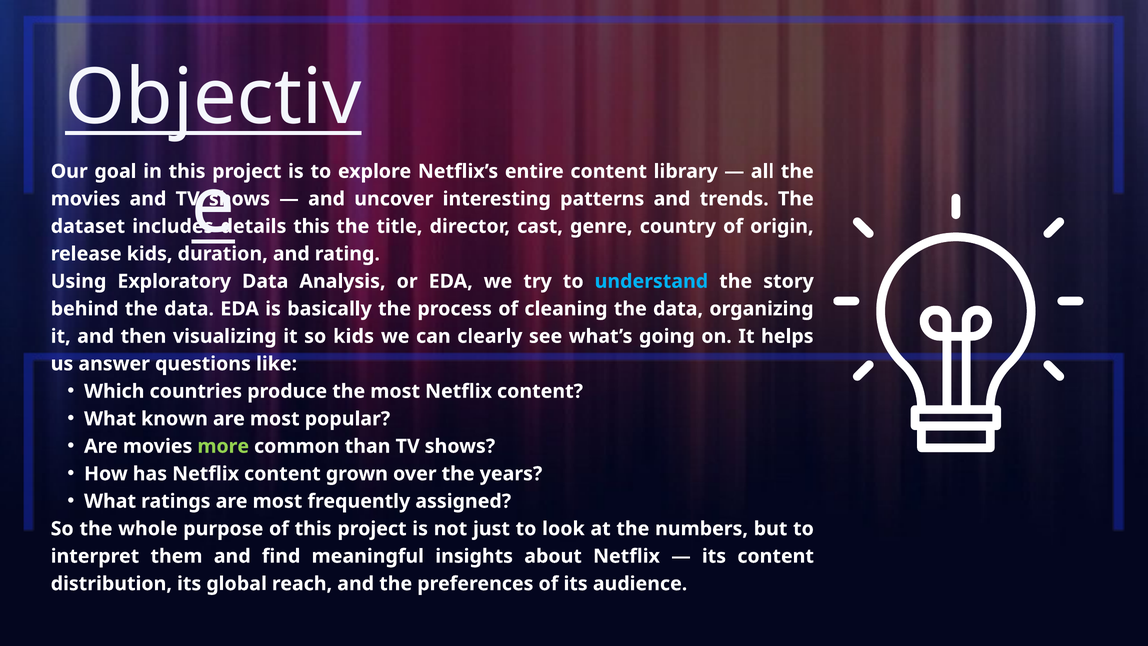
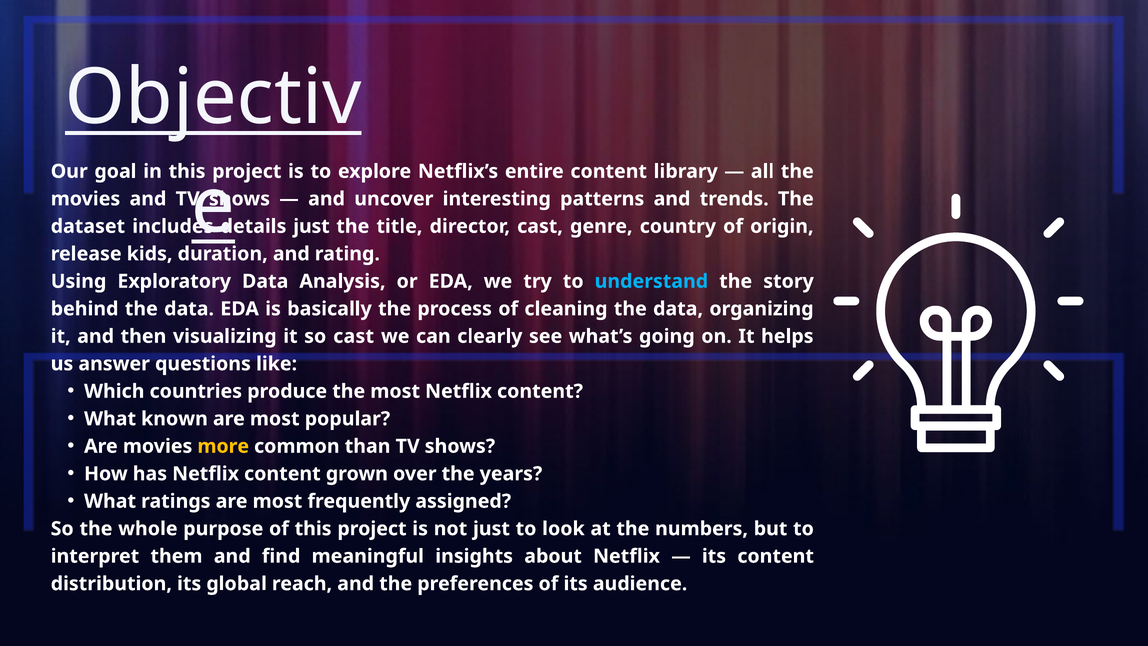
details this: this -> just
so kids: kids -> cast
more colour: light green -> yellow
